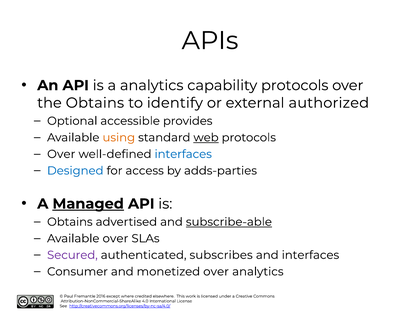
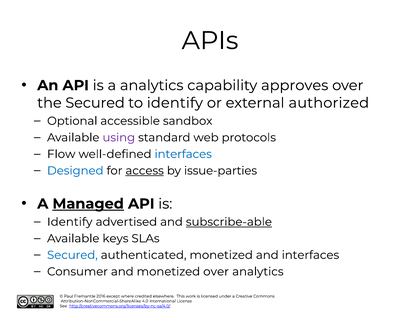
capability protocols: protocols -> approves
the Obtains: Obtains -> Secured
provides: provides -> sandbox
using colour: orange -> purple
web underline: present -> none
Over at (61, 154): Over -> Flow
access underline: none -> present
adds-parties: adds-parties -> issue-parties
Obtains at (70, 222): Obtains -> Identify
Available over: over -> keys
Secured at (72, 255) colour: purple -> blue
authenticated subscribes: subscribes -> monetized
